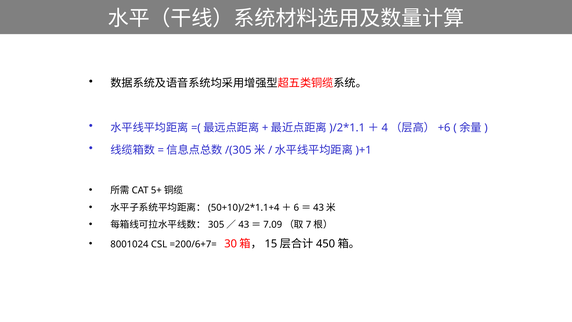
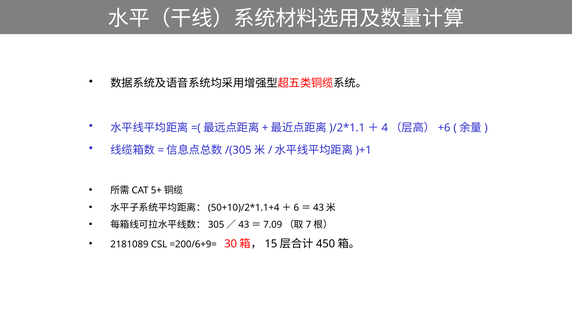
8001024: 8001024 -> 2181089
=200/6+7=: =200/6+7= -> =200/6+9=
